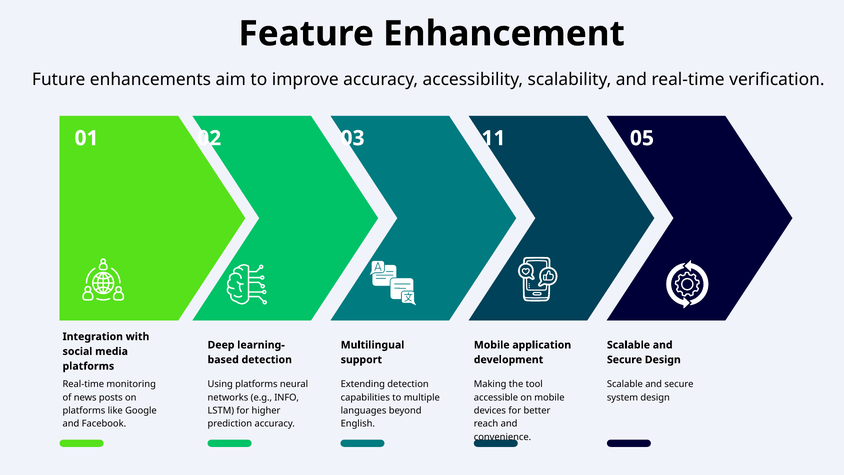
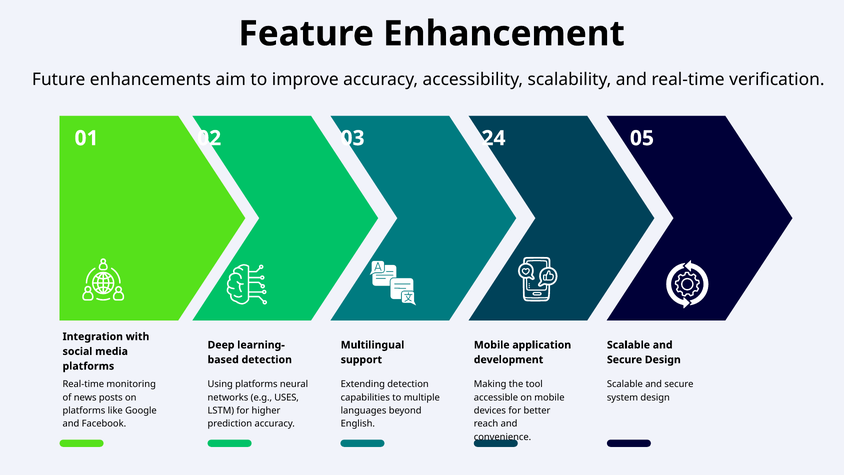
11: 11 -> 24
INFO: INFO -> USES
